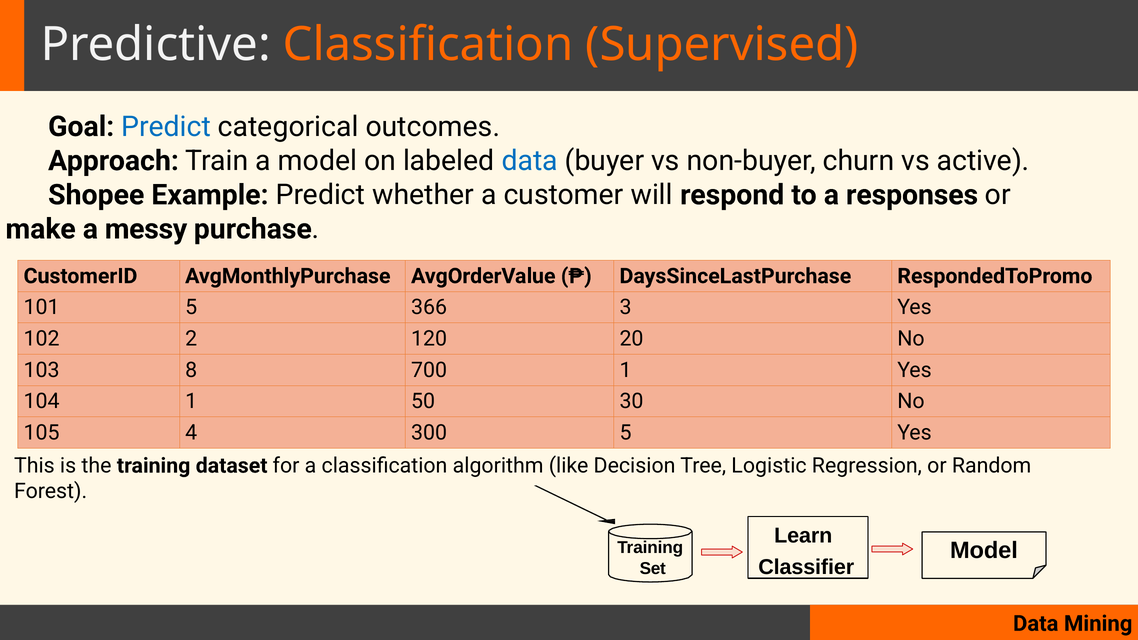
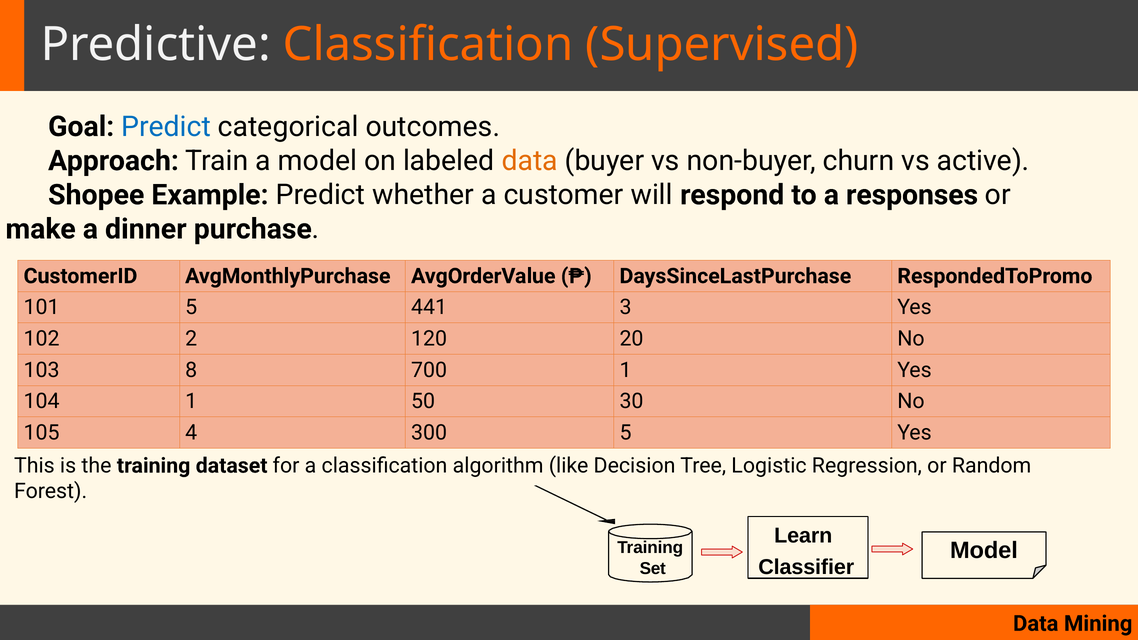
data at (530, 161) colour: blue -> orange
messy: messy -> dinner
366: 366 -> 441
